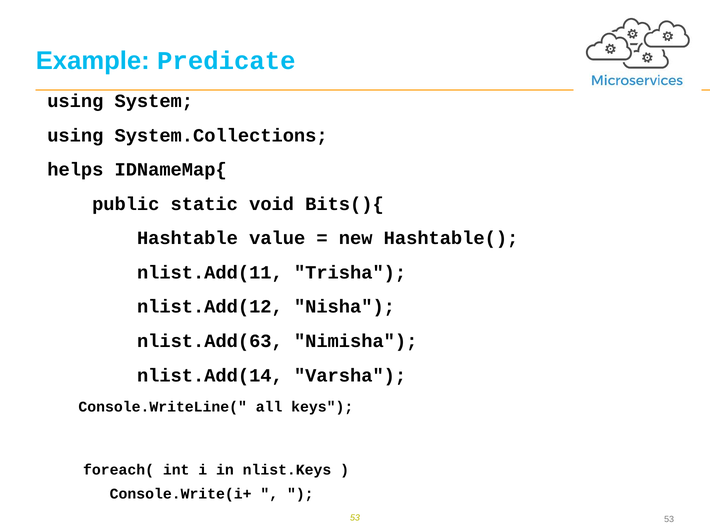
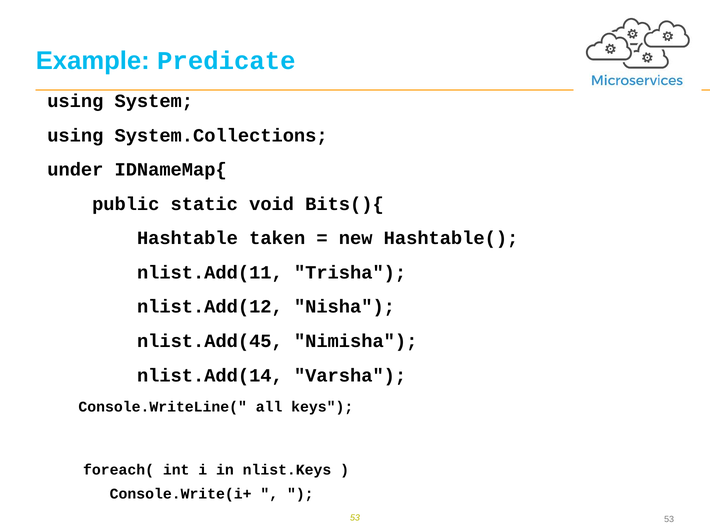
helps: helps -> under
value: value -> taken
nlist.Add(63: nlist.Add(63 -> nlist.Add(45
